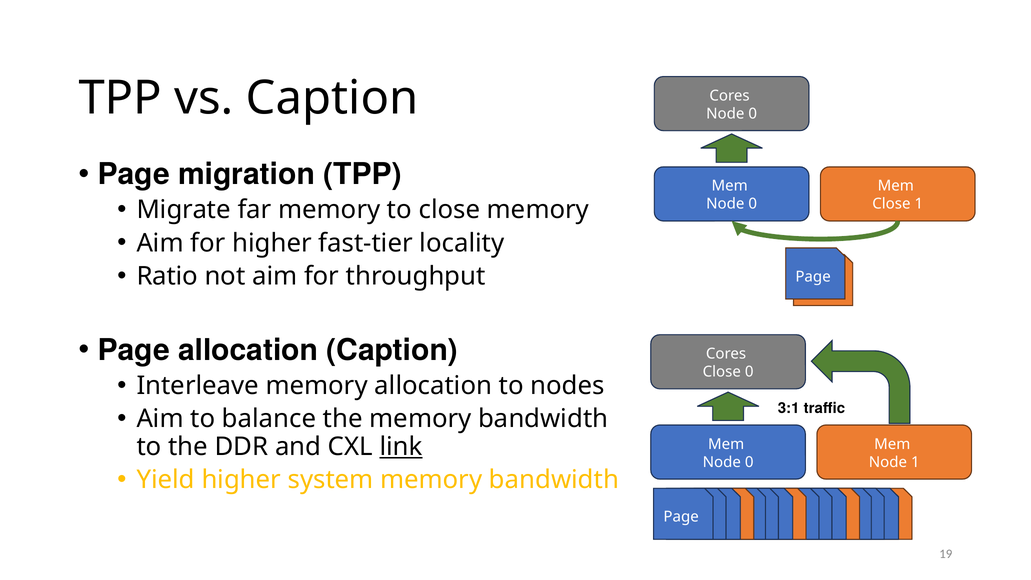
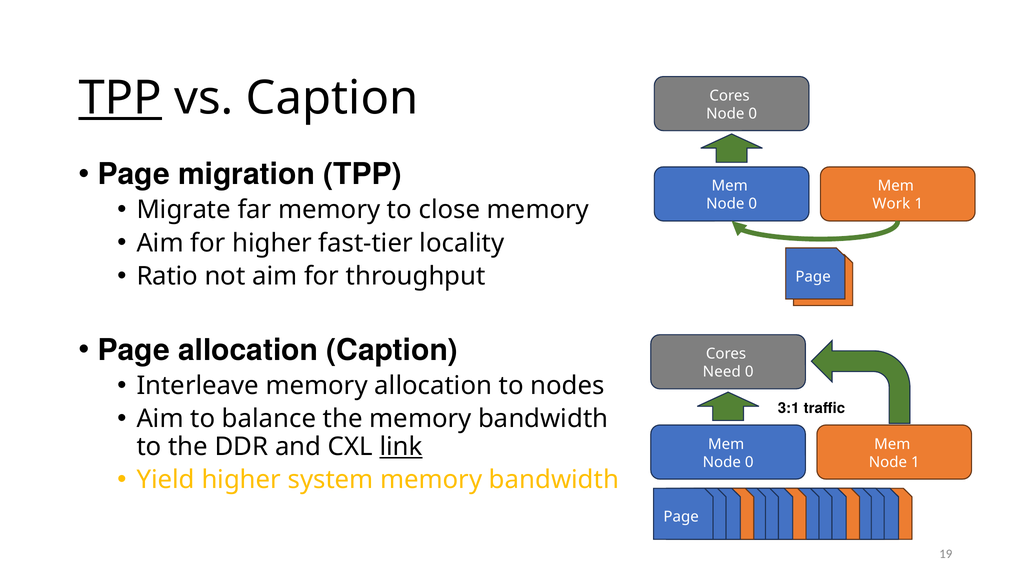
TPP at (120, 98) underline: none -> present
Close at (891, 204): Close -> Work
Close at (722, 372): Close -> Need
